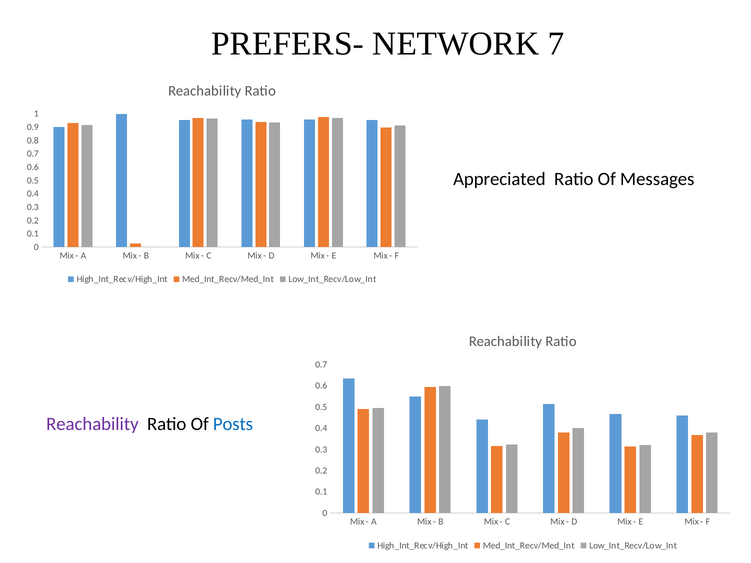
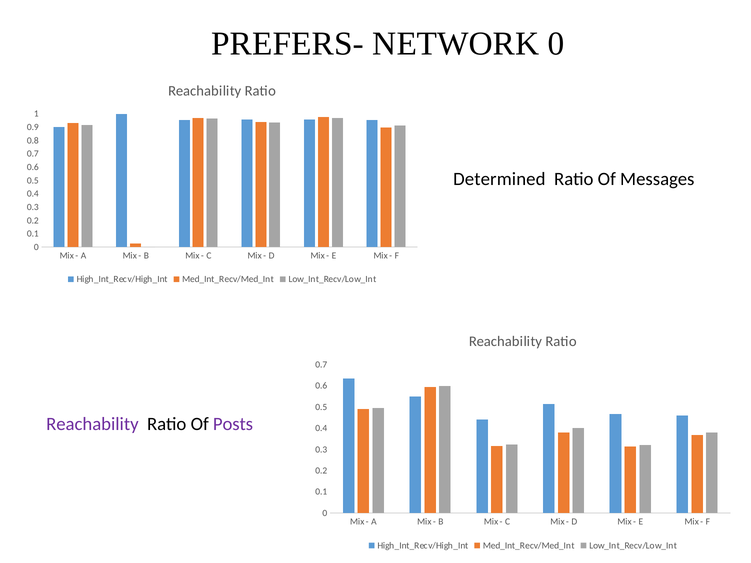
NETWORK 7: 7 -> 0
Appreciated: Appreciated -> Determined
Posts colour: blue -> purple
